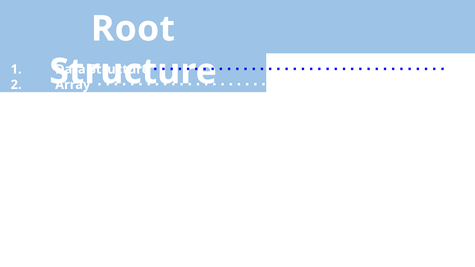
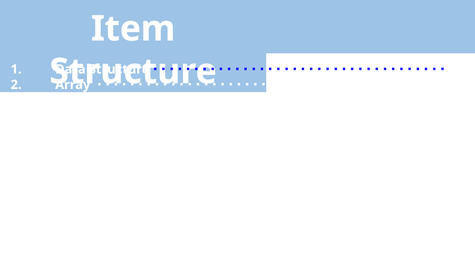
Root: Root -> Item
